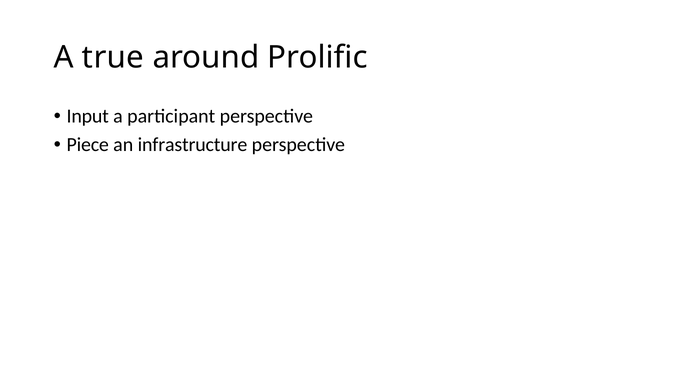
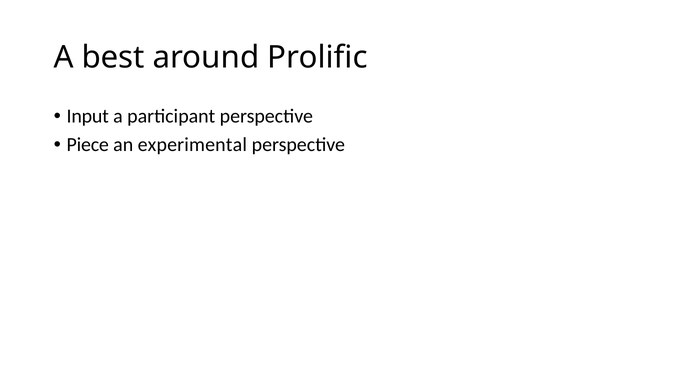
true: true -> best
infrastructure: infrastructure -> experimental
